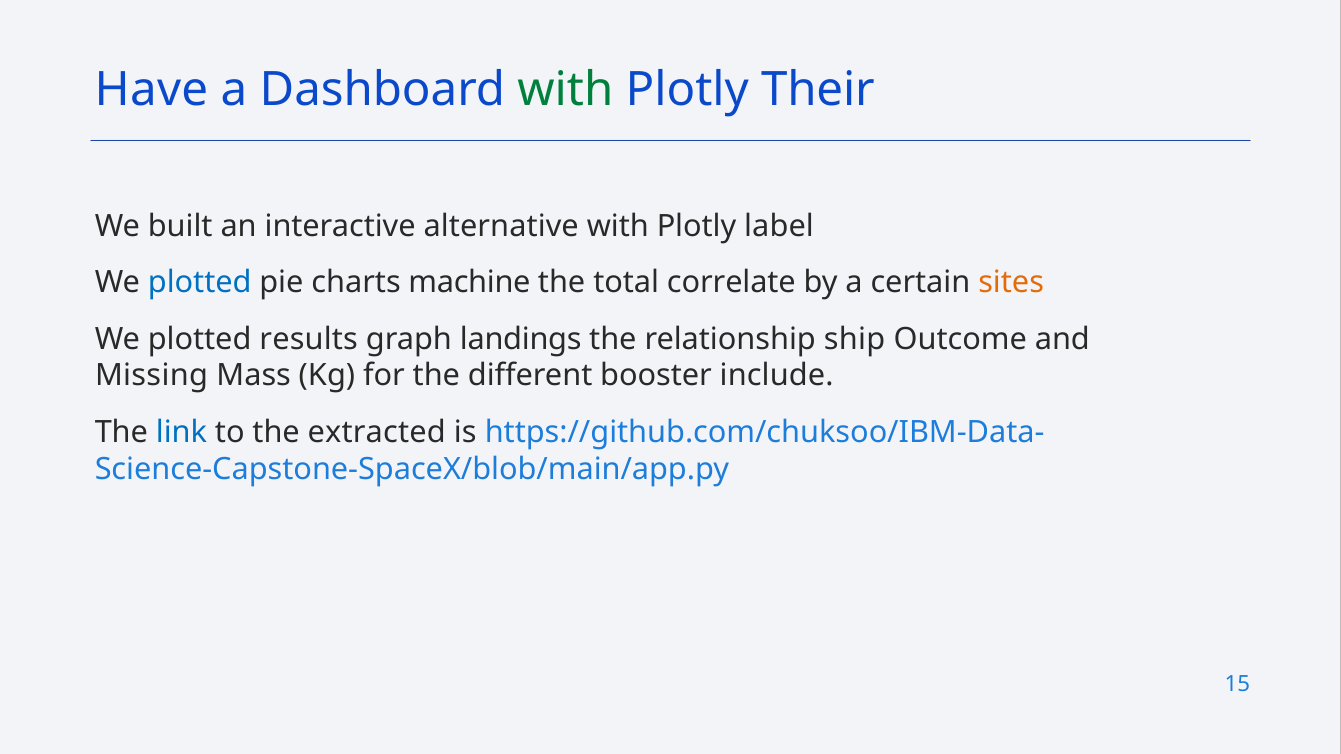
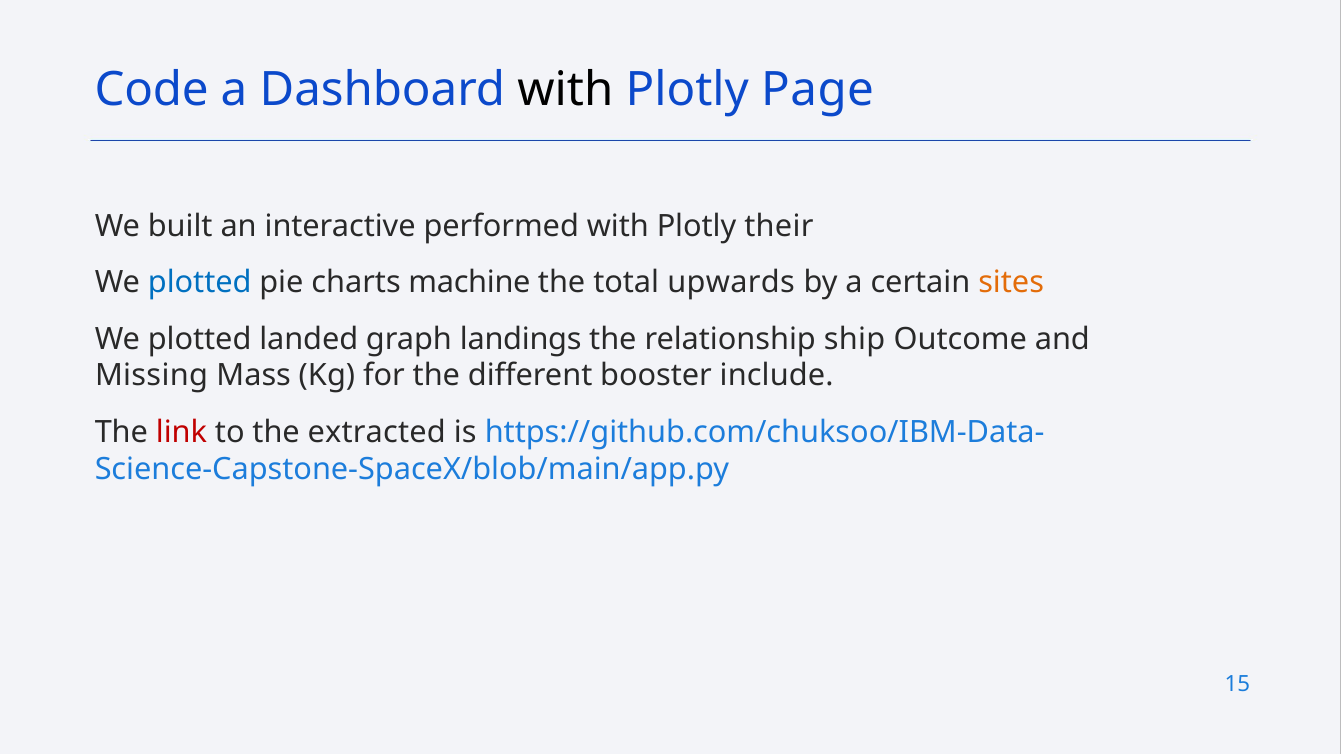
Have: Have -> Code
with at (565, 90) colour: green -> black
Their: Their -> Page
alternative: alternative -> performed
label: label -> their
correlate: correlate -> upwards
results: results -> landed
link colour: blue -> red
